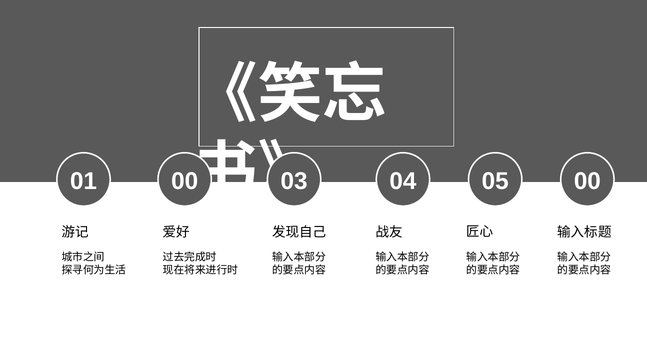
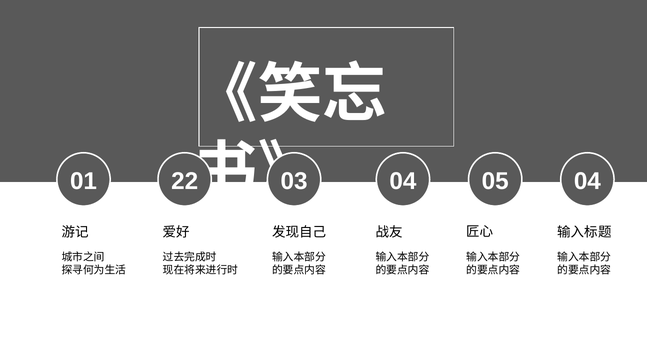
01 00: 00 -> 22
04 00: 00 -> 04
